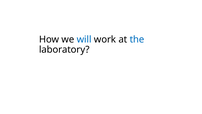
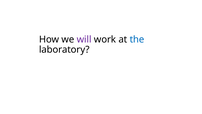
will colour: blue -> purple
